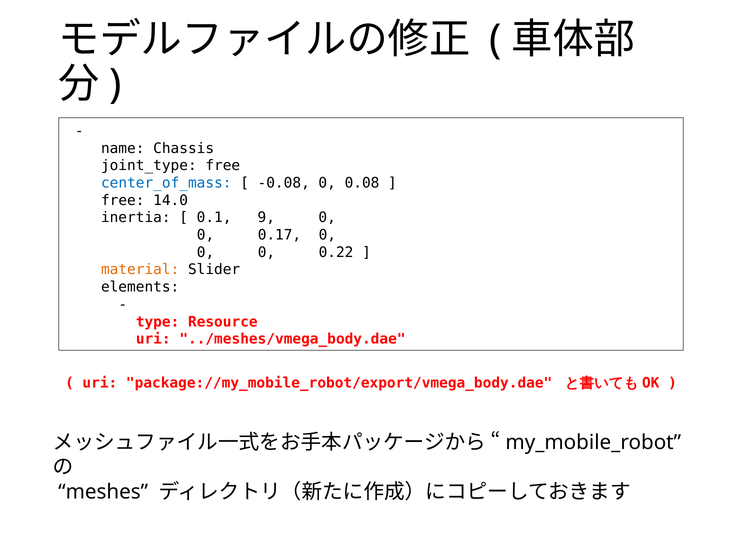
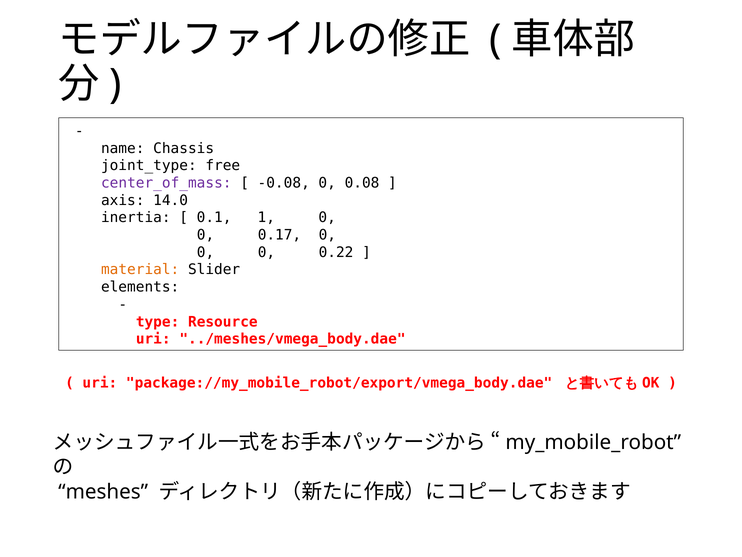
center_of_mass colour: blue -> purple
free at (123, 200): free -> axis
9: 9 -> 1
